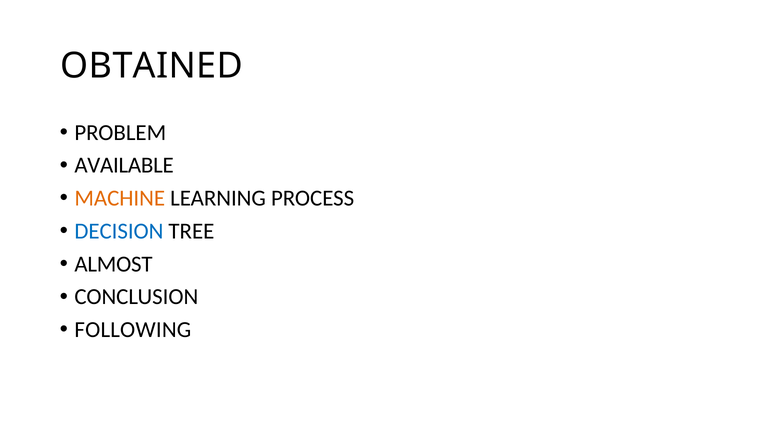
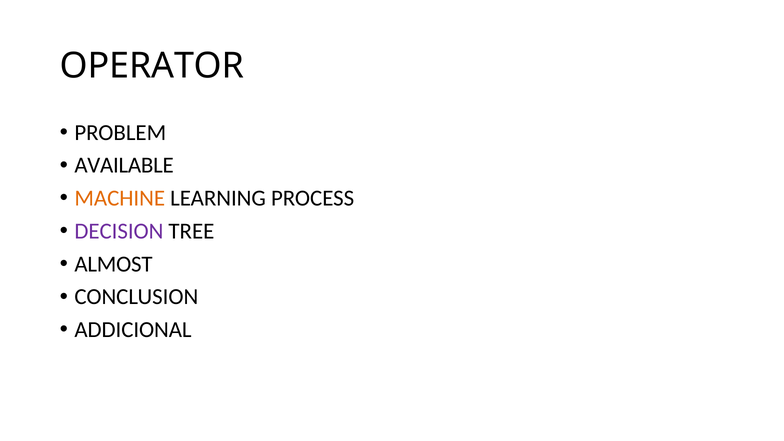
OBTAINED: OBTAINED -> OPERATOR
DECISION colour: blue -> purple
FOLLOWING: FOLLOWING -> ADDICIONAL
